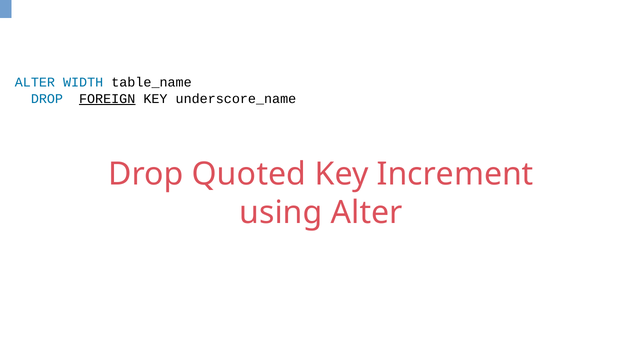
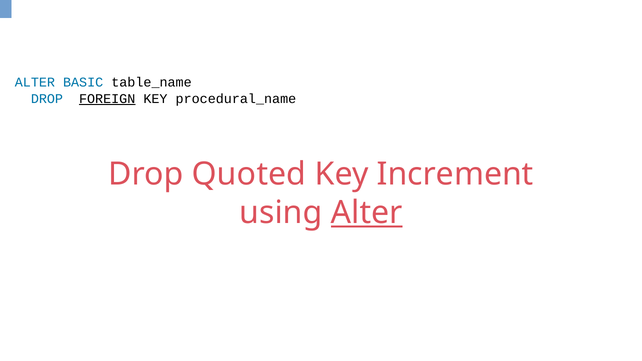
WIDTH: WIDTH -> BASIC
underscore_name: underscore_name -> procedural_name
Alter at (367, 213) underline: none -> present
